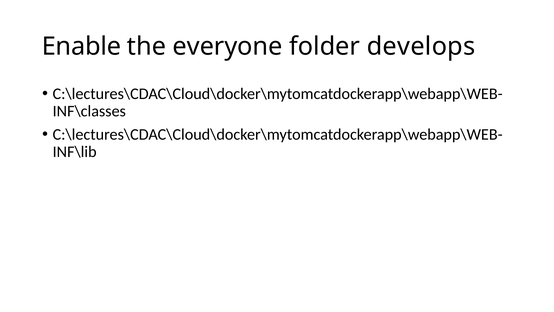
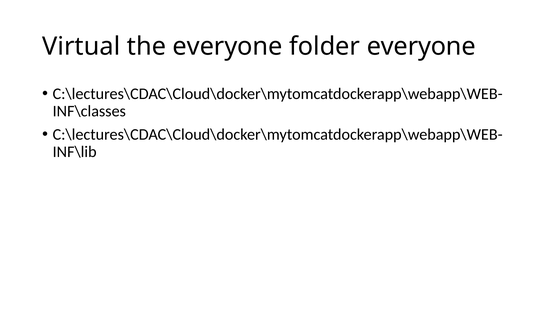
Enable: Enable -> Virtual
folder develops: develops -> everyone
